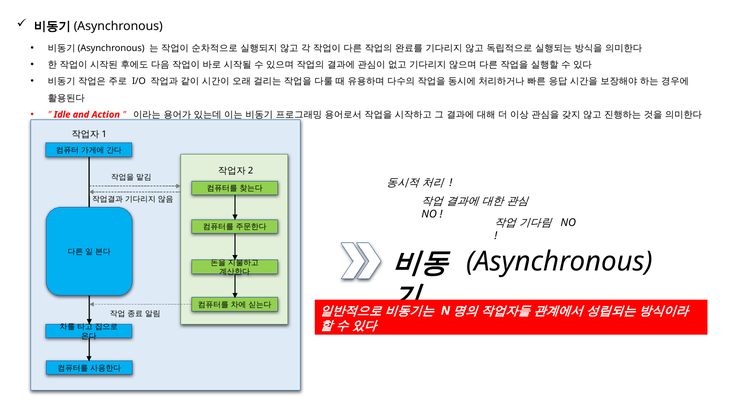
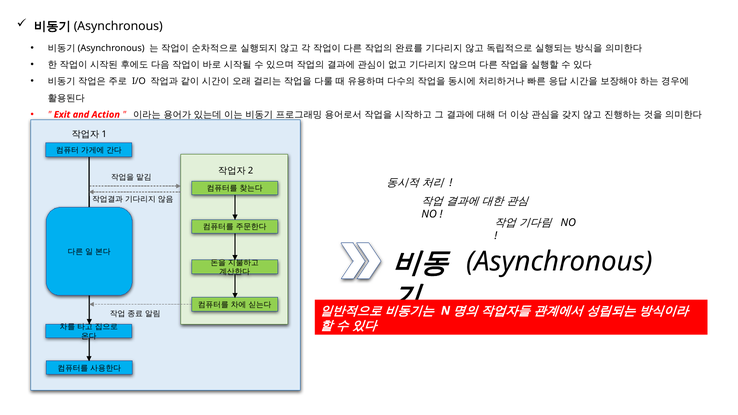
Idle: Idle -> Exit
